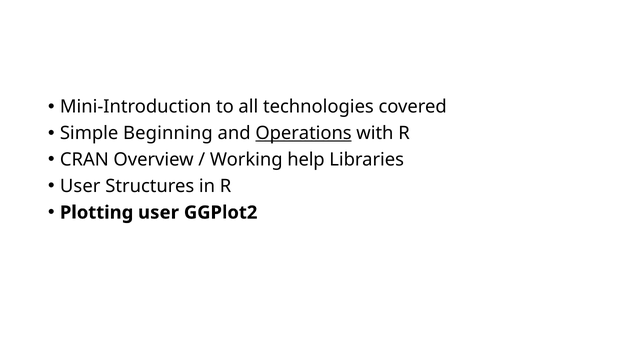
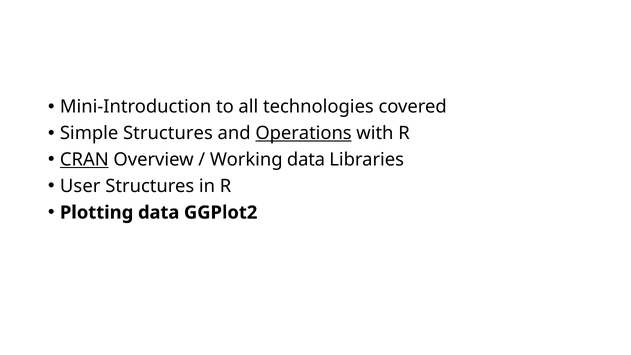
Simple Beginning: Beginning -> Structures
CRAN underline: none -> present
Working help: help -> data
Plotting user: user -> data
